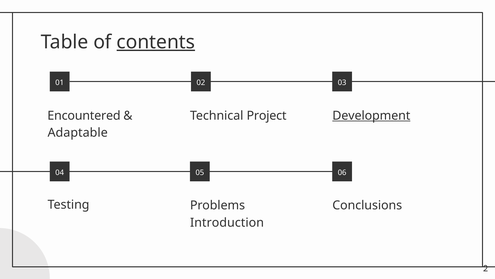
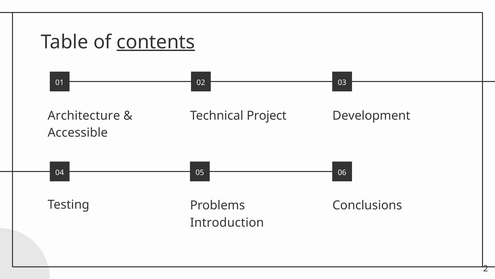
Encountered: Encountered -> Architecture
Development underline: present -> none
Adaptable: Adaptable -> Accessible
